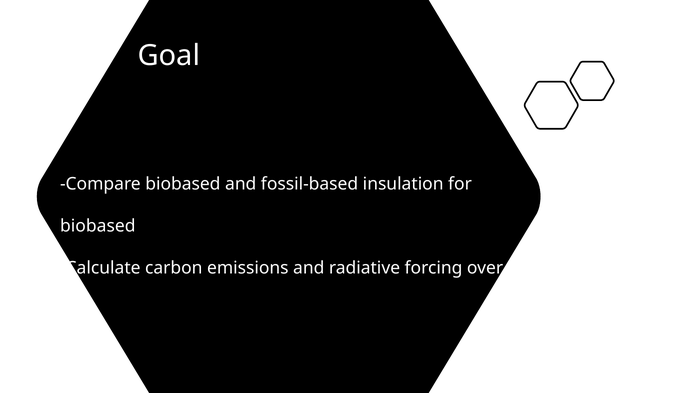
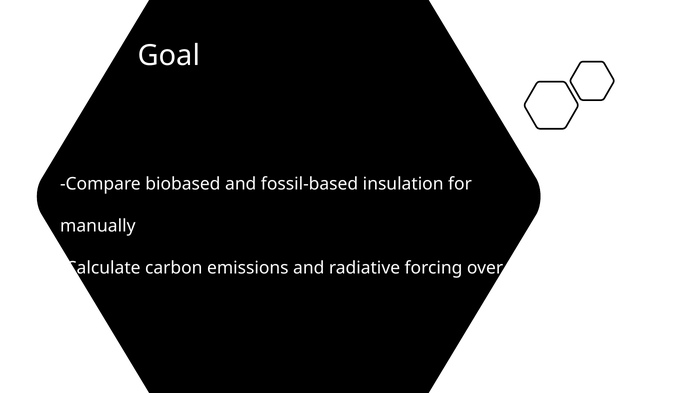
biobased at (98, 226): biobased -> manually
